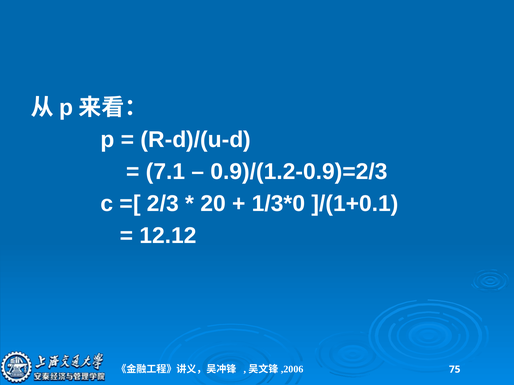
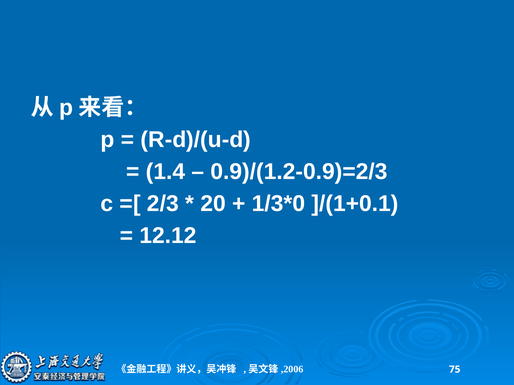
7.1: 7.1 -> 1.4
